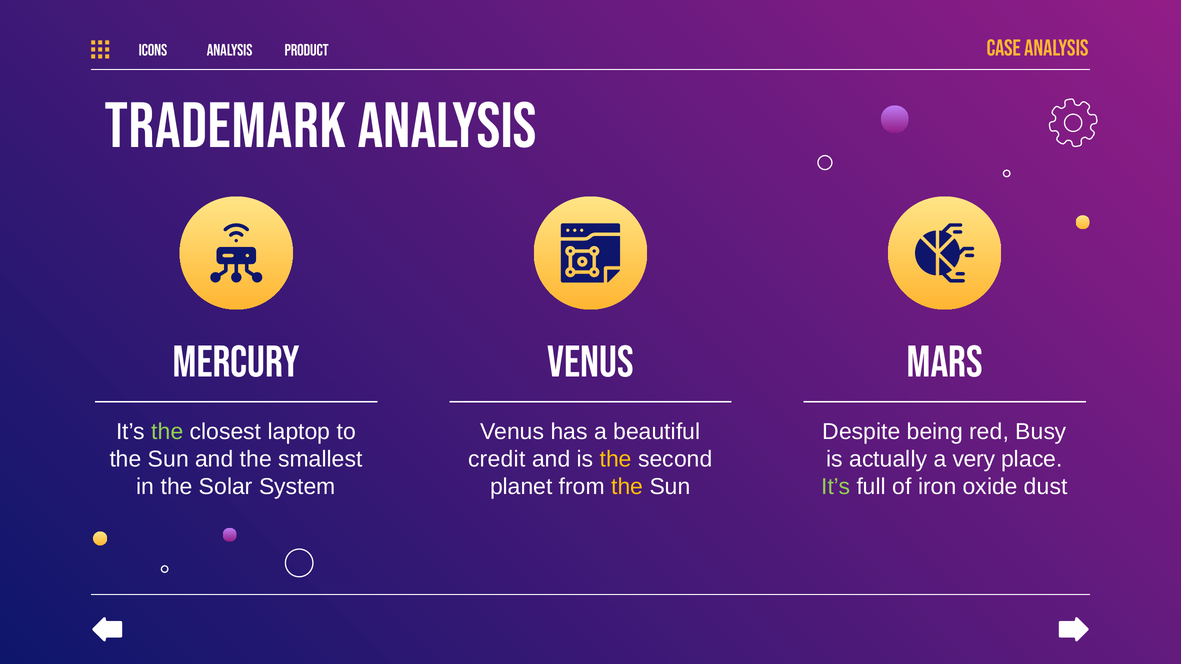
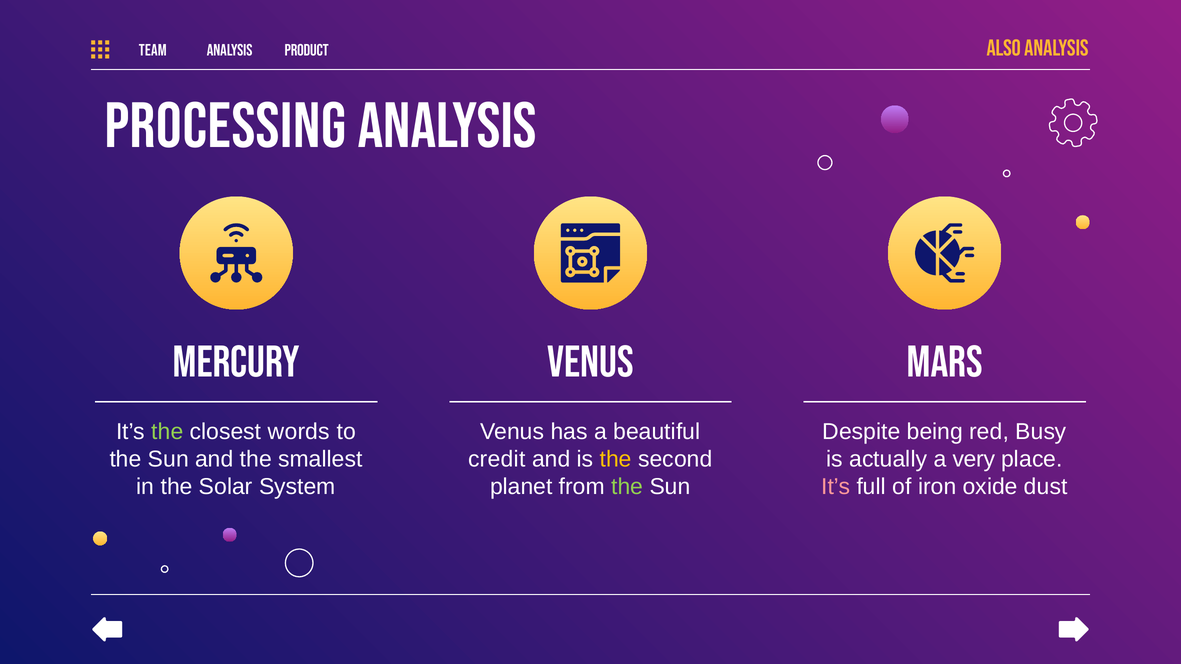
Case: Case -> Also
ICONS: ICONS -> TEAM
TRADEMARK: TRADEMARK -> PROCESSING
laptop: laptop -> words
the at (627, 487) colour: yellow -> light green
It’s at (836, 487) colour: light green -> pink
